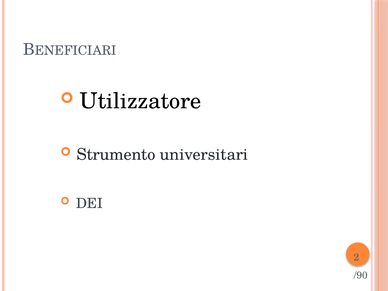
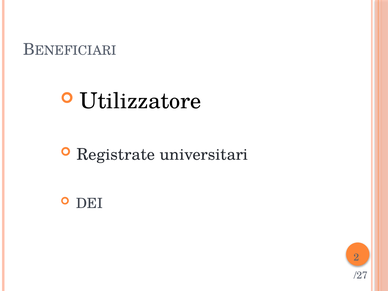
Strumento: Strumento -> Registrate
/90: /90 -> /27
